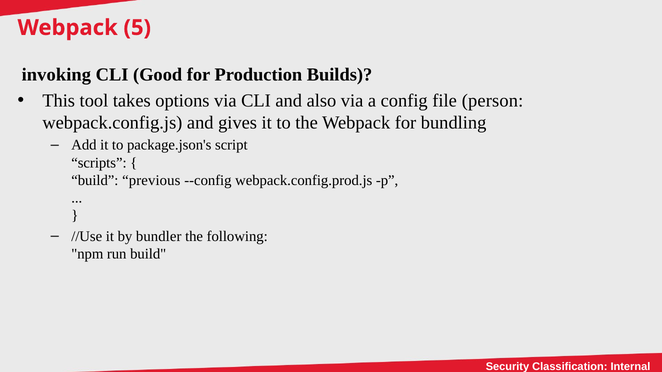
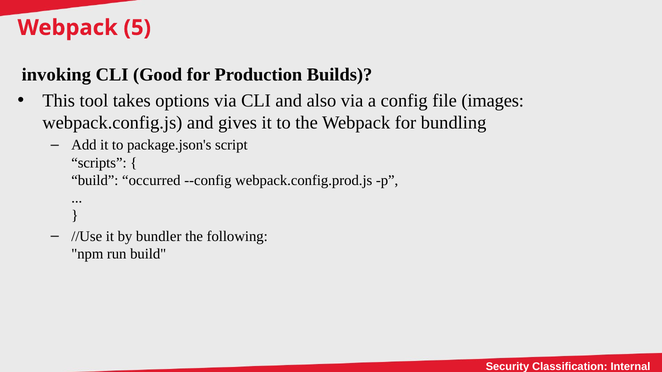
person: person -> images
previous: previous -> occurred
